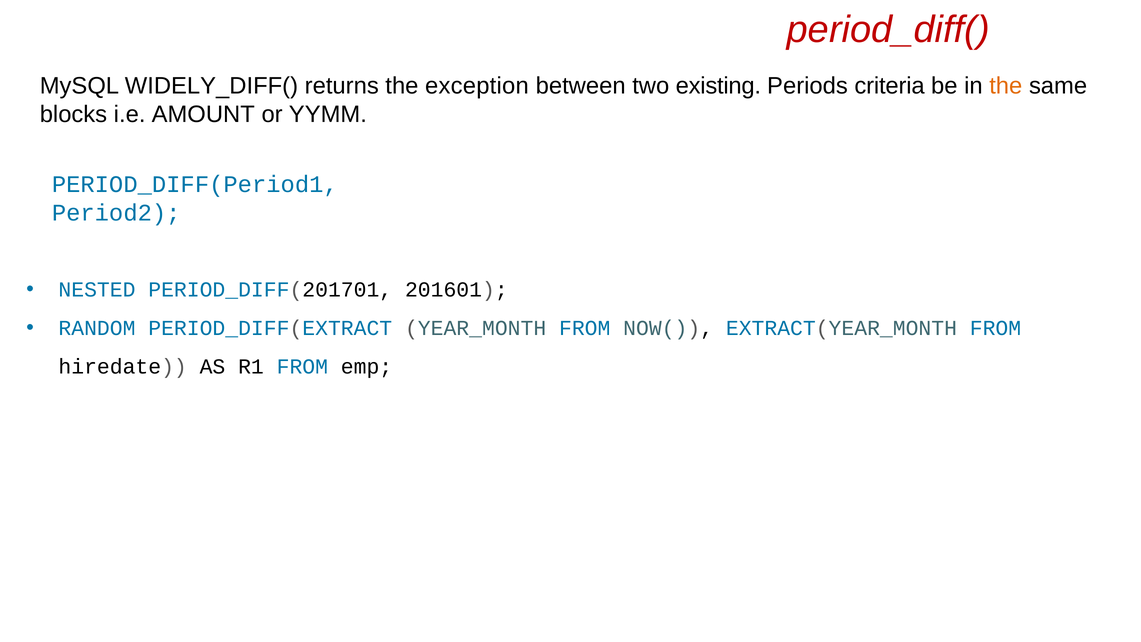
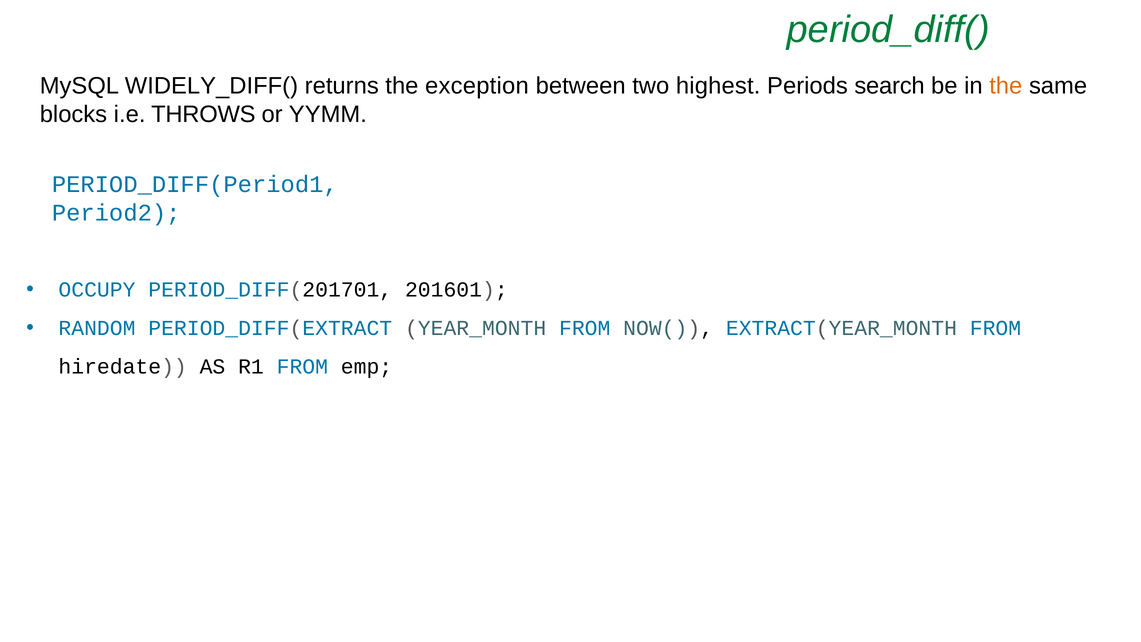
period_diff( colour: red -> green
existing: existing -> highest
criteria: criteria -> search
AMOUNT: AMOUNT -> THROWS
NESTED: NESTED -> OCCUPY
